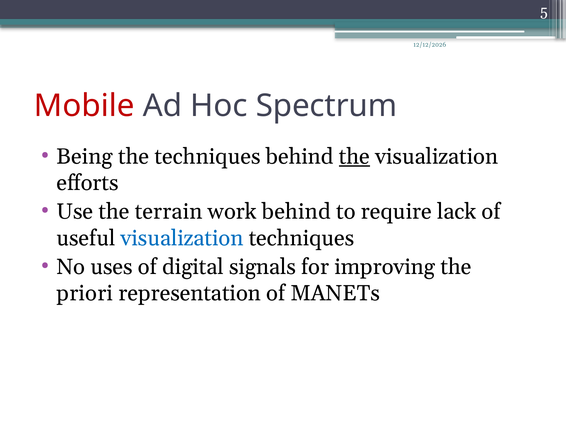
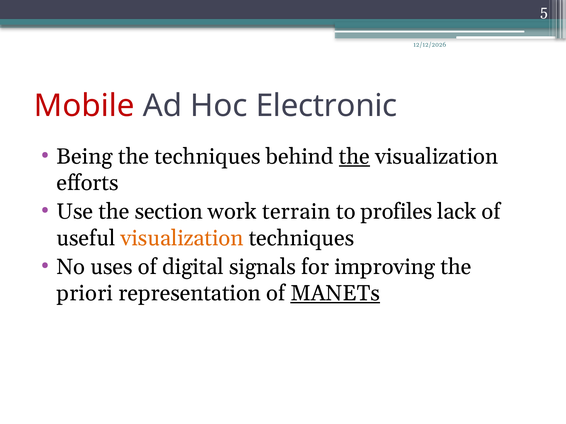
Spectrum: Spectrum -> Electronic
terrain: terrain -> section
work behind: behind -> terrain
require: require -> profiles
visualization at (182, 238) colour: blue -> orange
MANETs underline: none -> present
